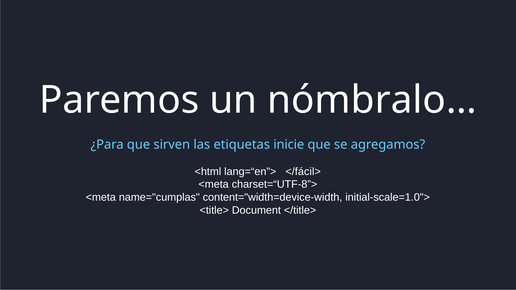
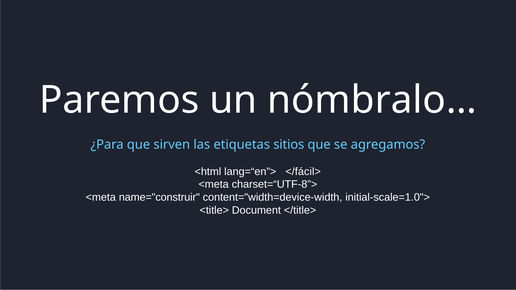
inicie: inicie -> sitios
name="cumplas: name="cumplas -> name="construir
